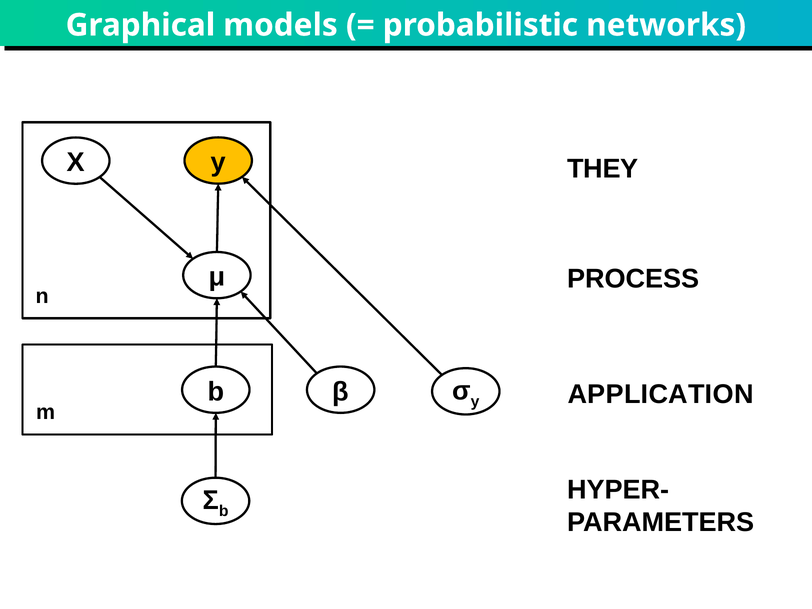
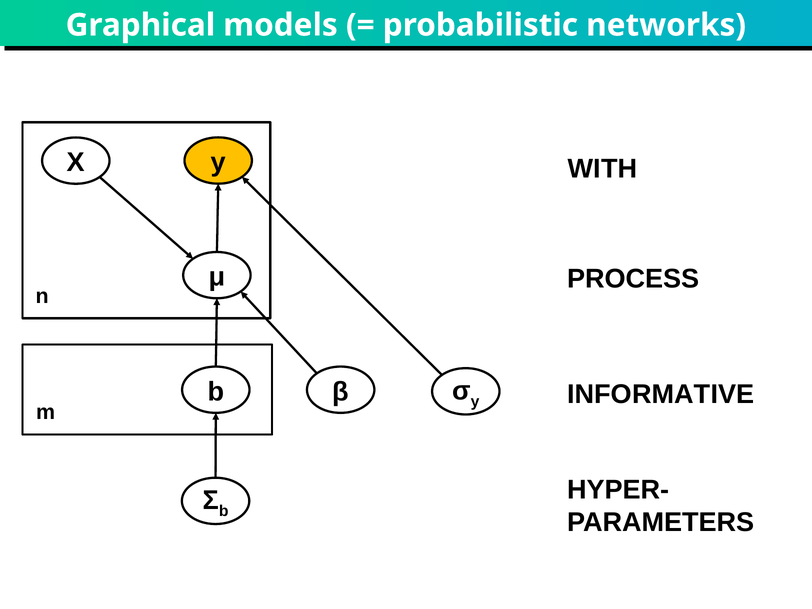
THEY: THEY -> WITH
APPLICATION: APPLICATION -> INFORMATIVE
